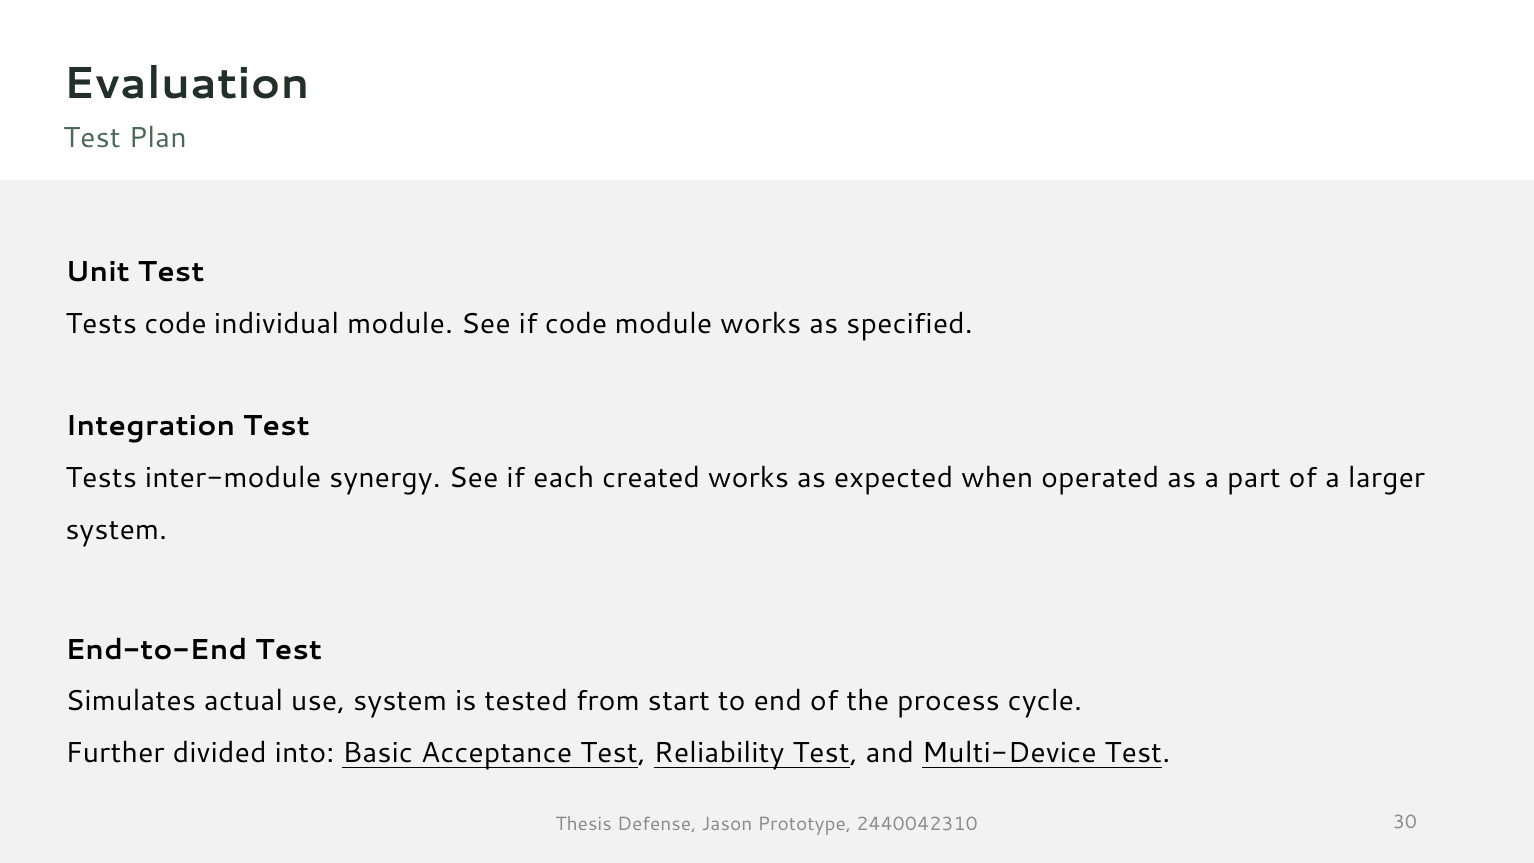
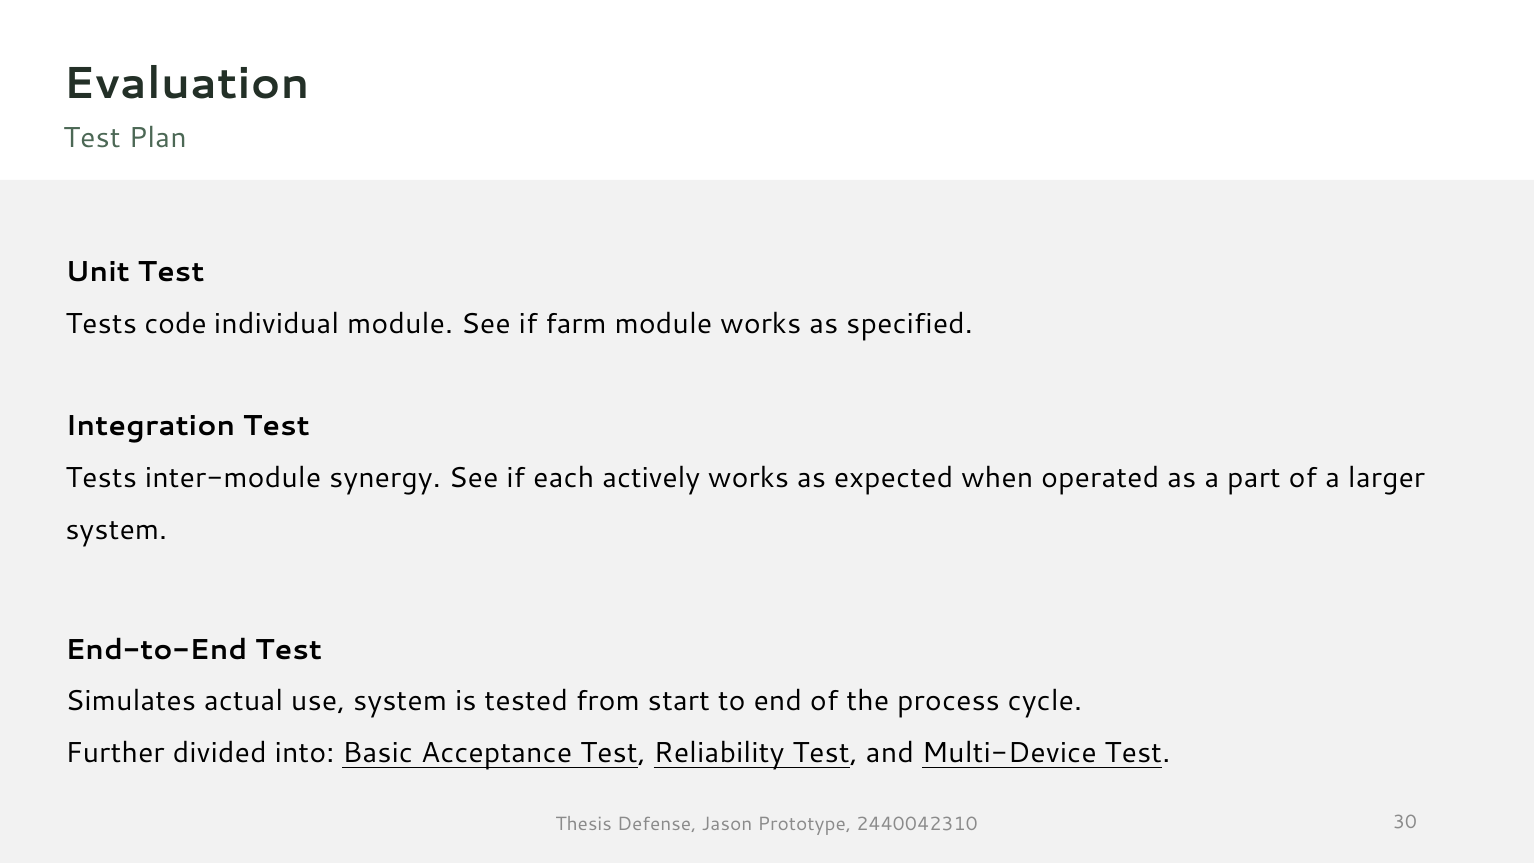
if code: code -> farm
created: created -> actively
